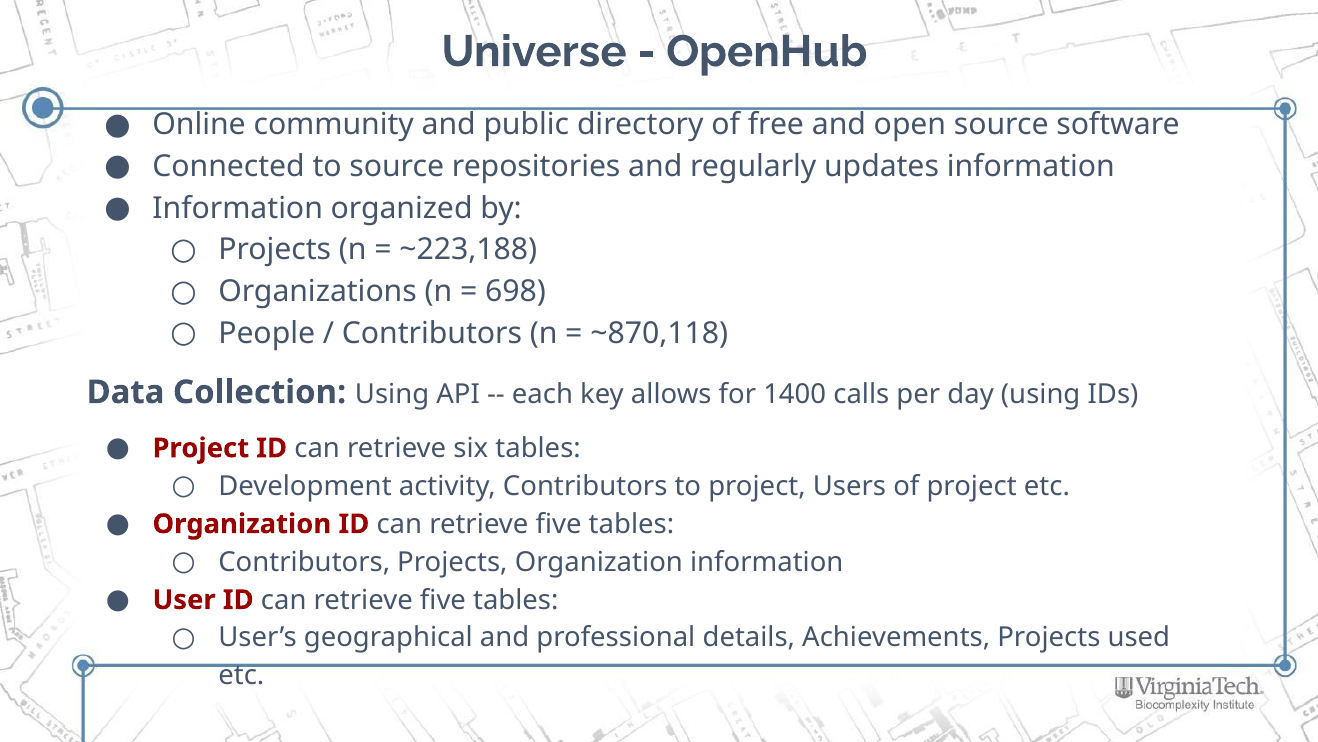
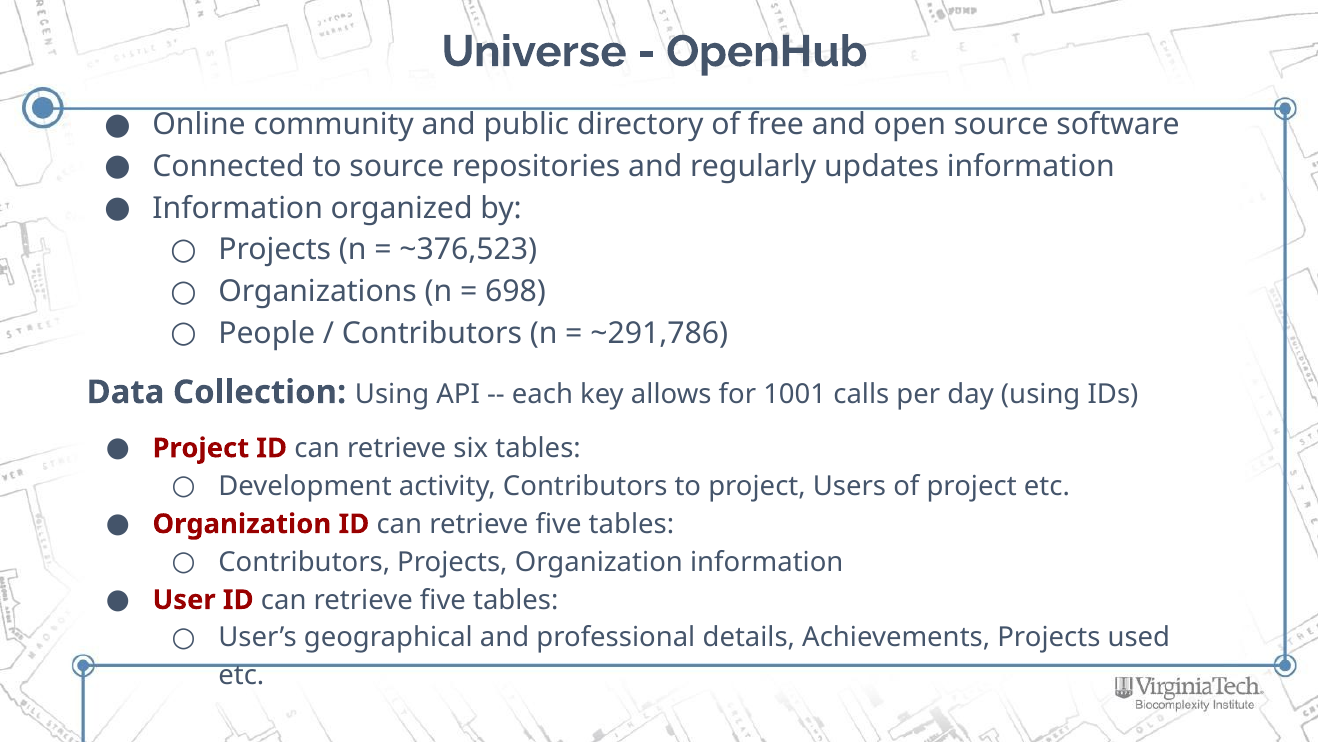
~223,188: ~223,188 -> ~376,523
~870,118: ~870,118 -> ~291,786
1400: 1400 -> 1001
